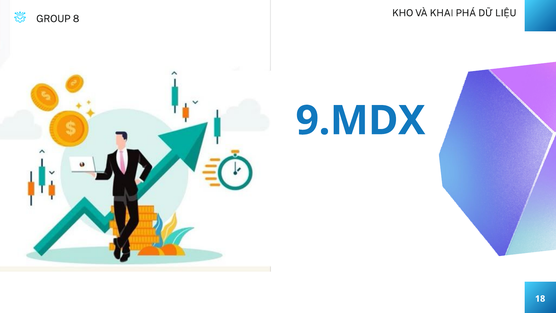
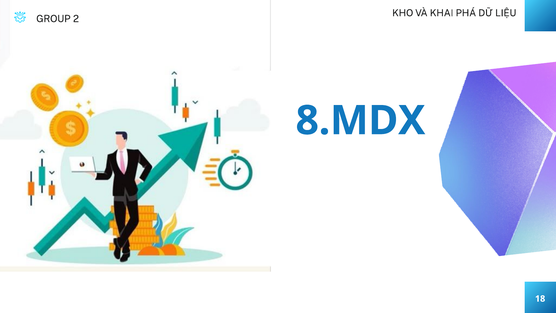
8: 8 -> 2
9.MDX: 9.MDX -> 8.MDX
